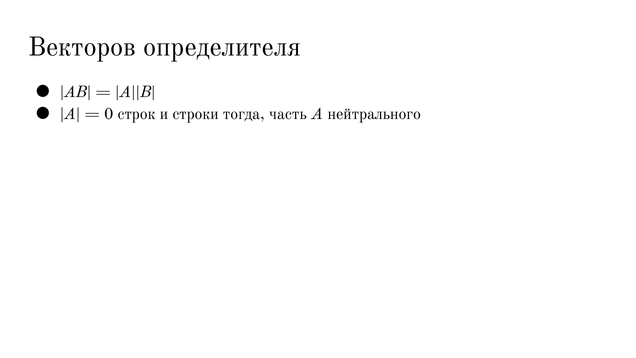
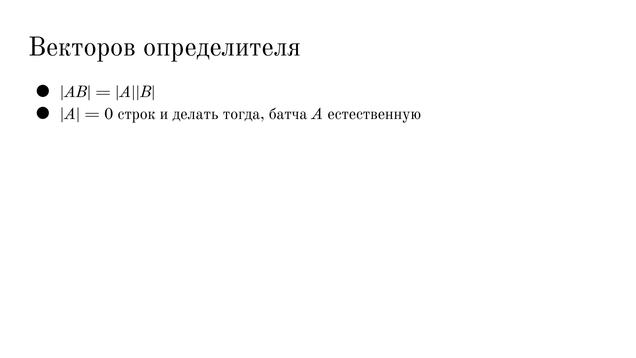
строки: строки -> делать
часть: часть -> батча
нейтрального: нейтрального -> естественную
